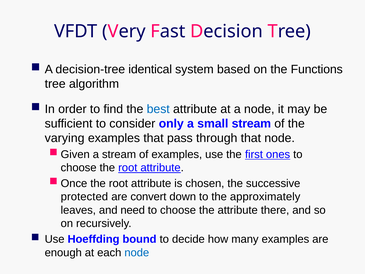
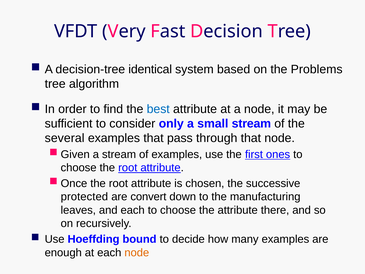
Functions: Functions -> Problems
varying: varying -> several
approximately: approximately -> manufacturing
and need: need -> each
node at (137, 252) colour: blue -> orange
